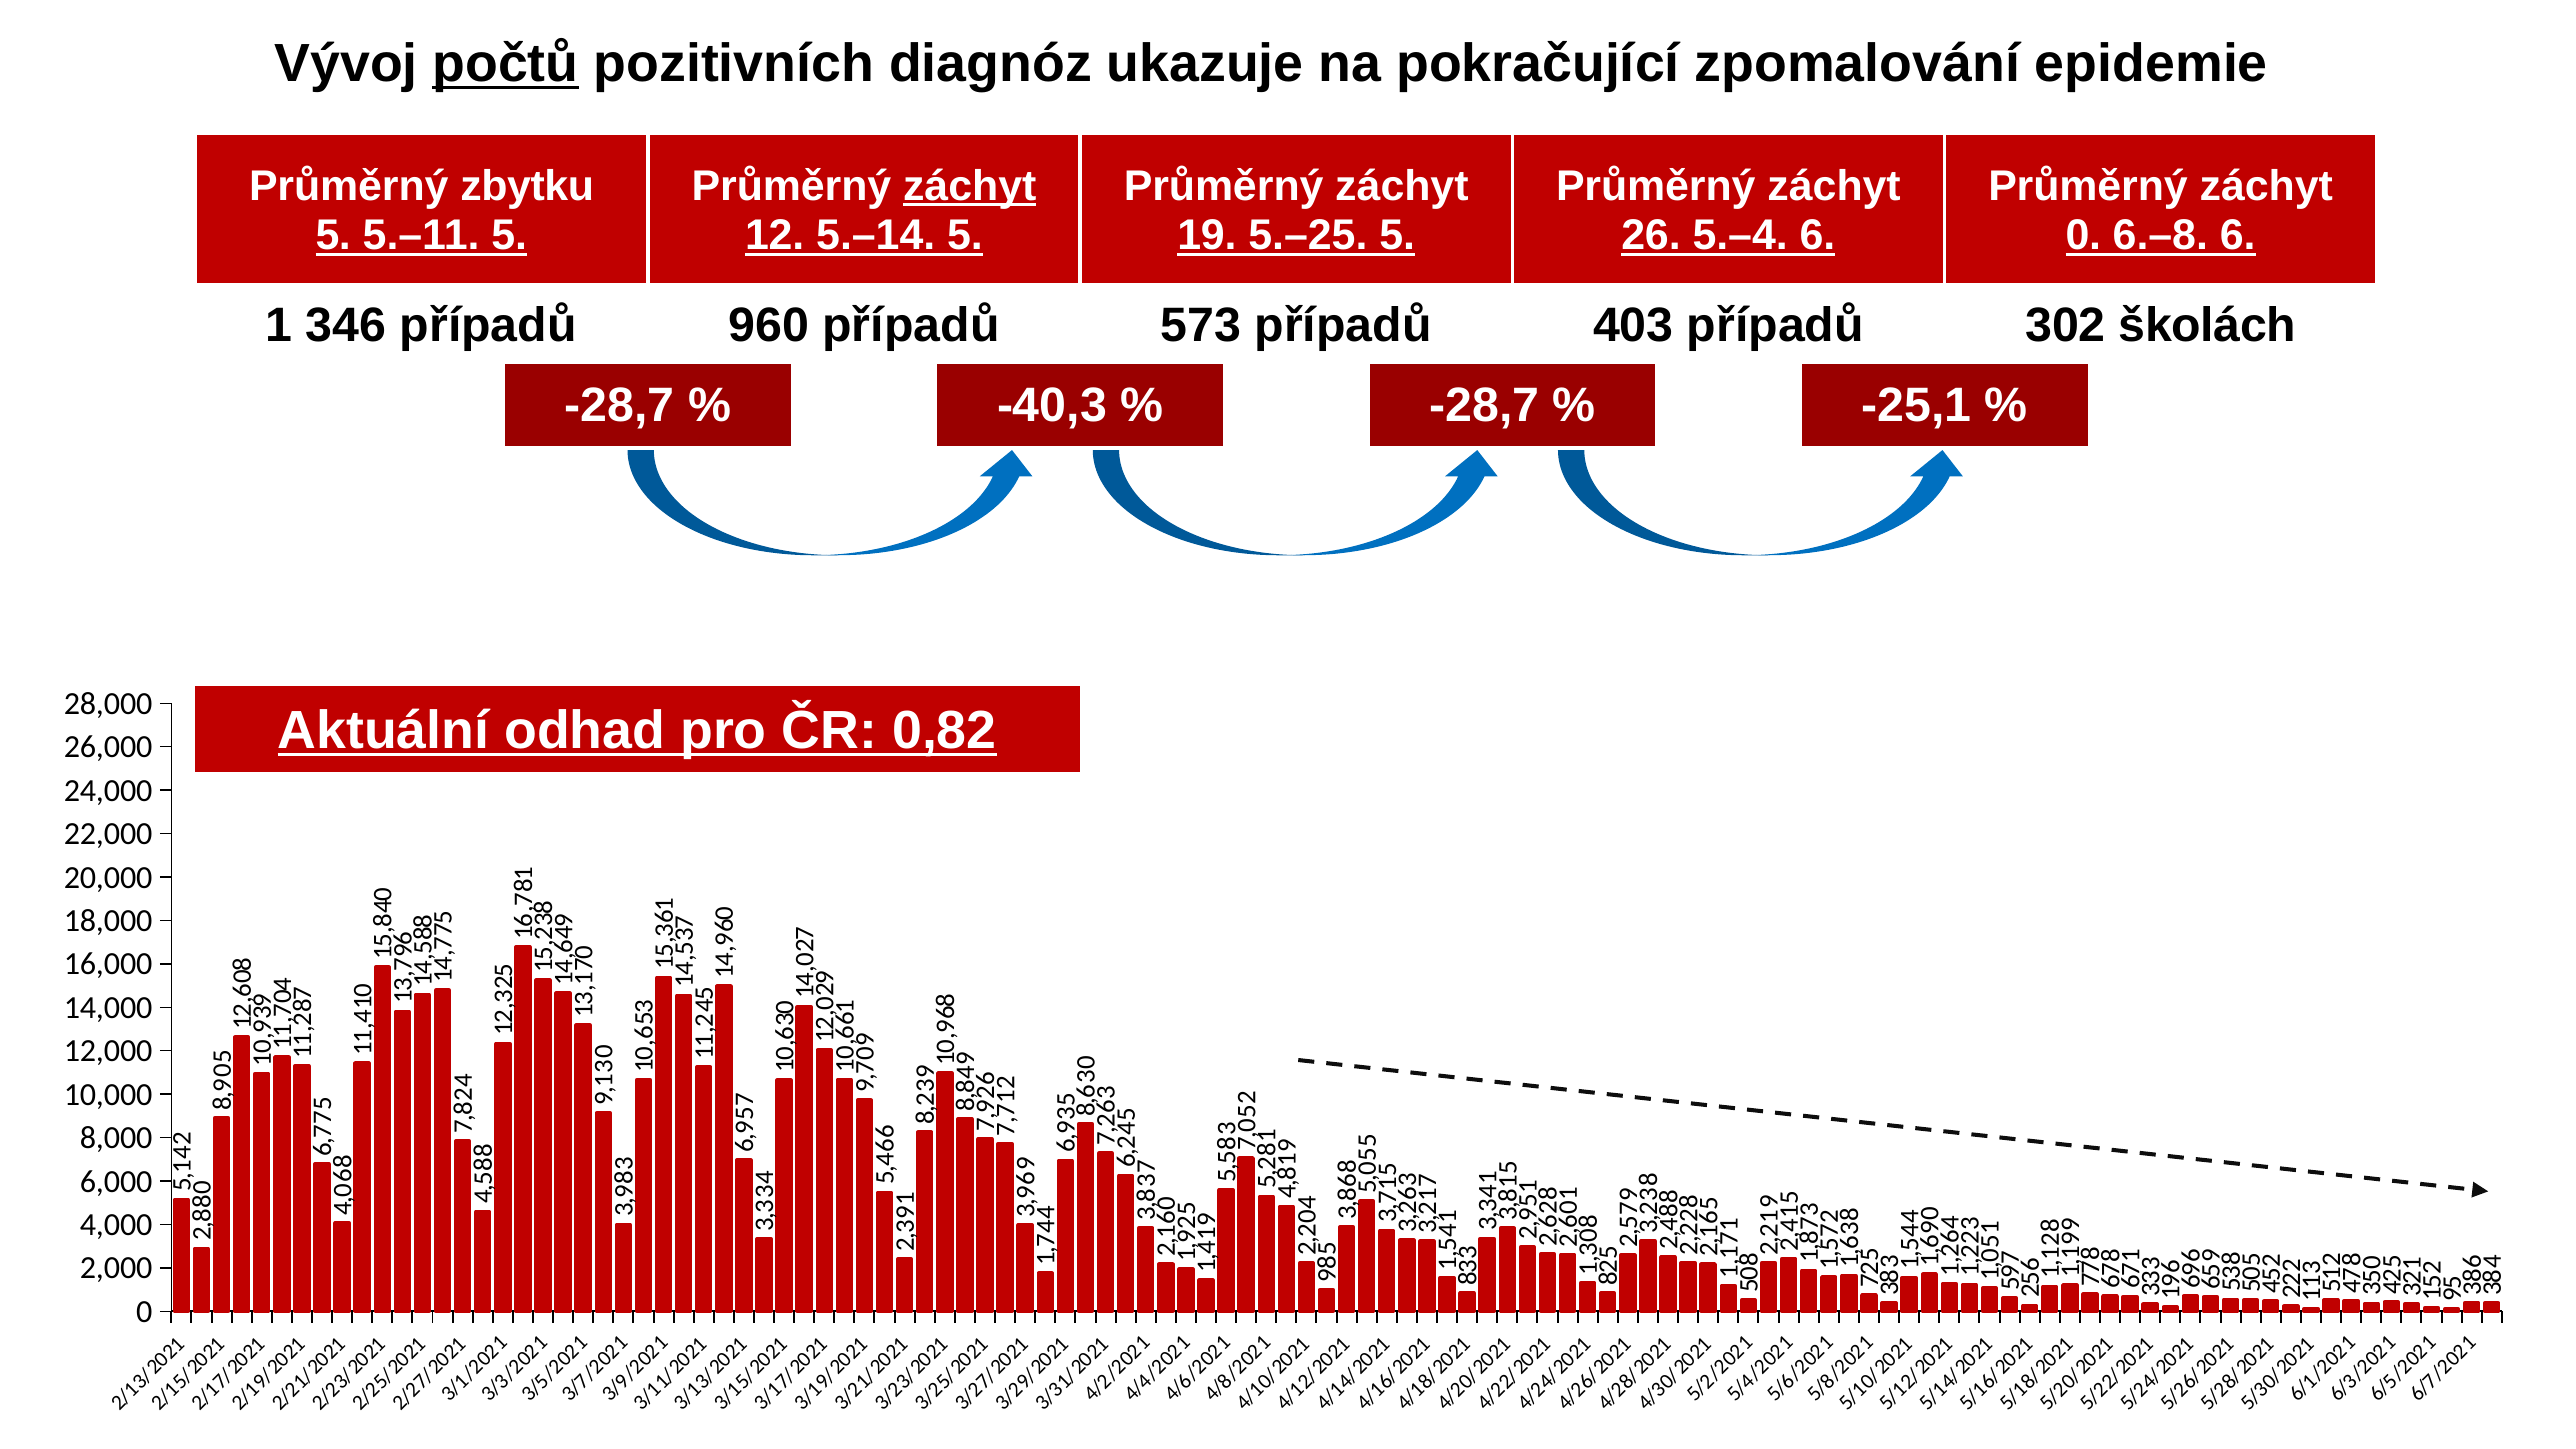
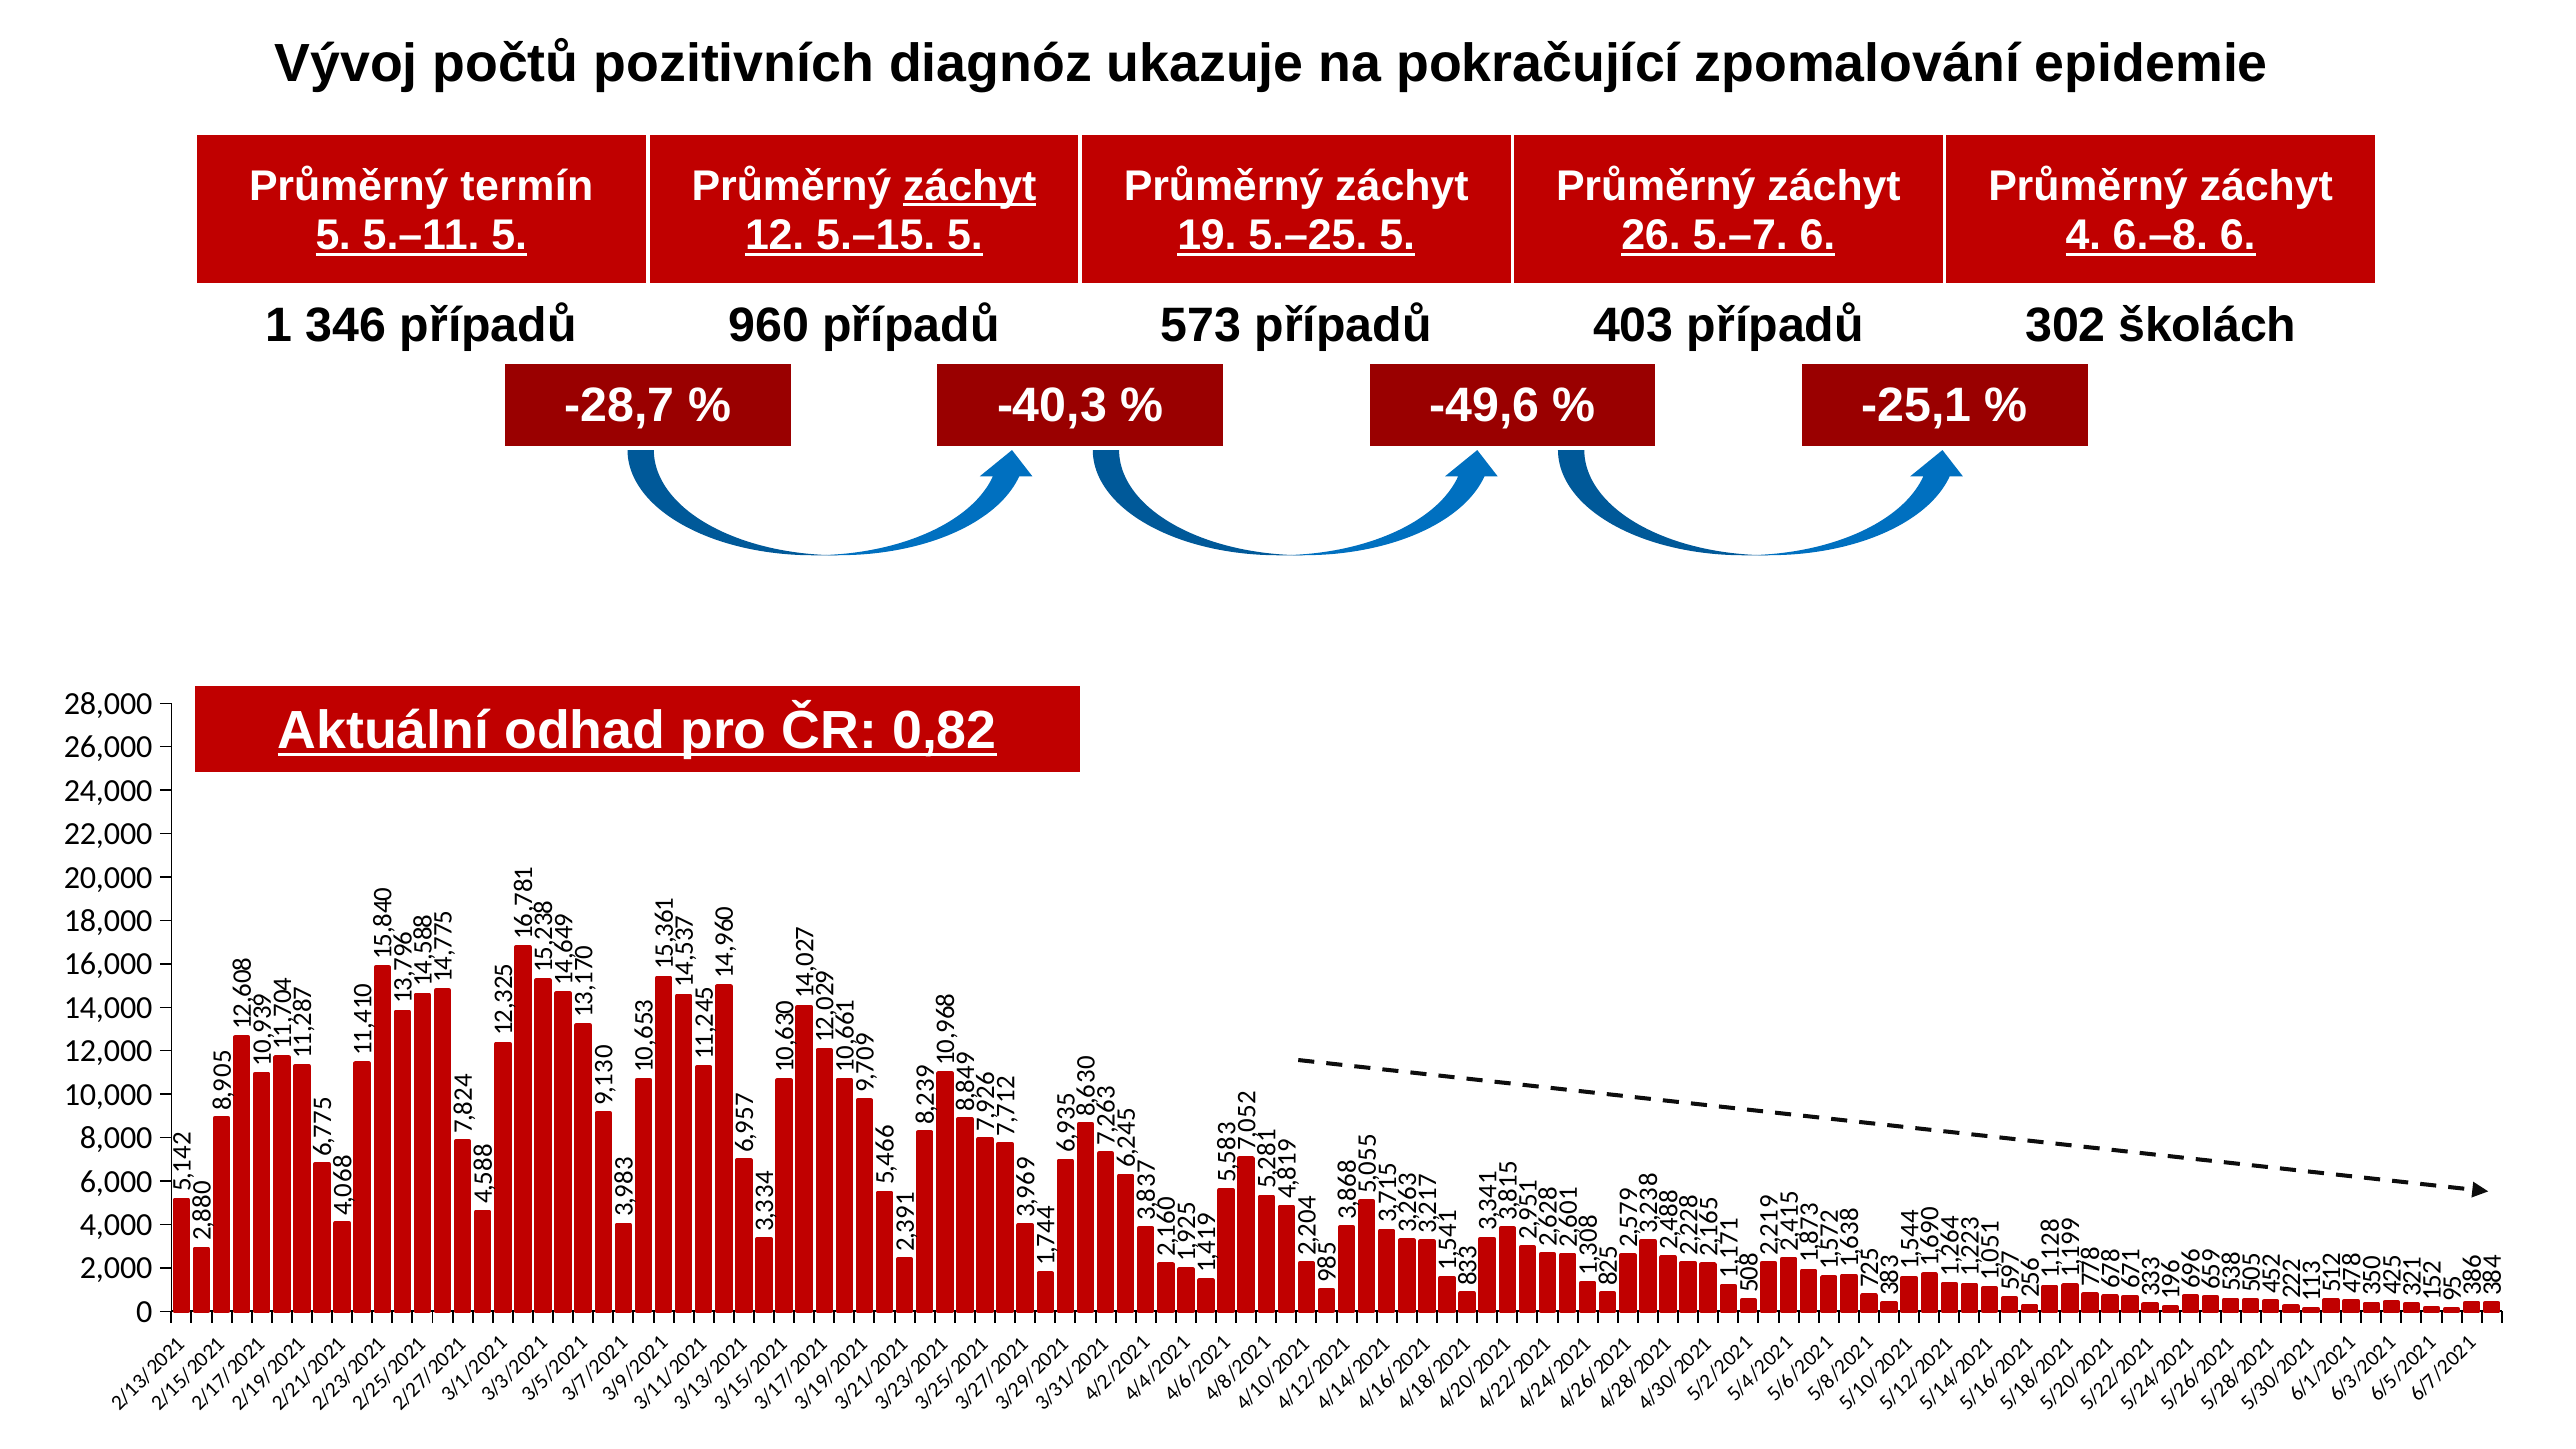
počtů underline: present -> none
zbytku: zbytku -> termín
5.–14: 5.–14 -> 5.–15
5.–4: 5.–4 -> 5.–7
0 at (2083, 235): 0 -> 4
-28,7 at (1484, 406): -28,7 -> -49,6
